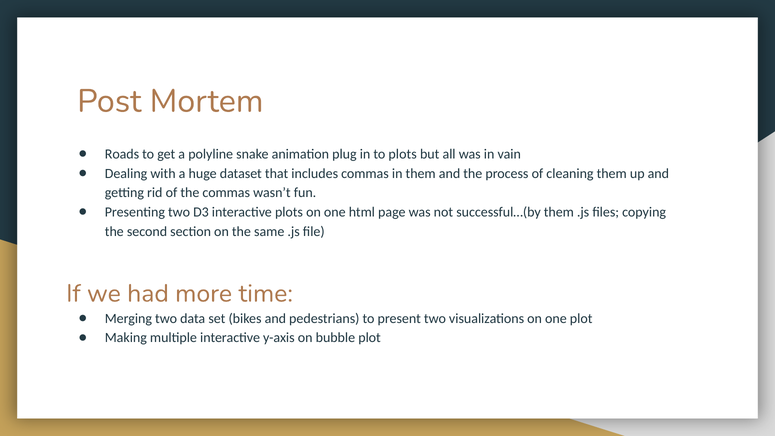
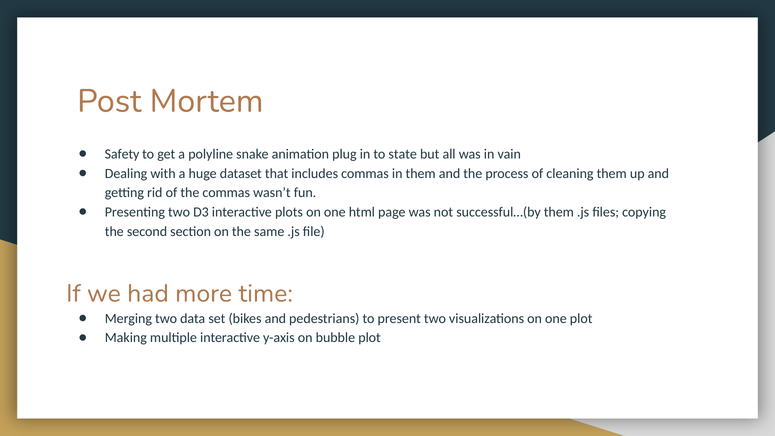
Roads: Roads -> Safety
to plots: plots -> state
